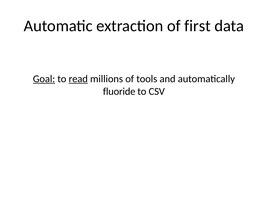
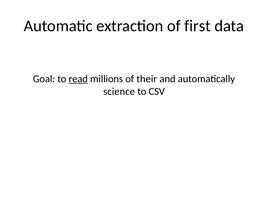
Goal underline: present -> none
tools: tools -> their
fluoride: fluoride -> science
